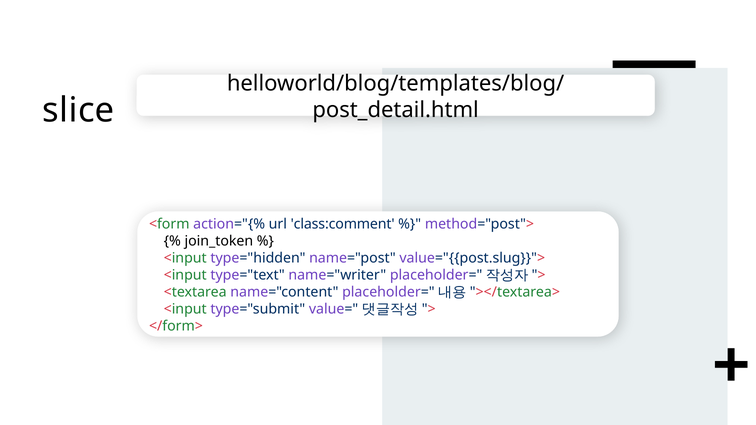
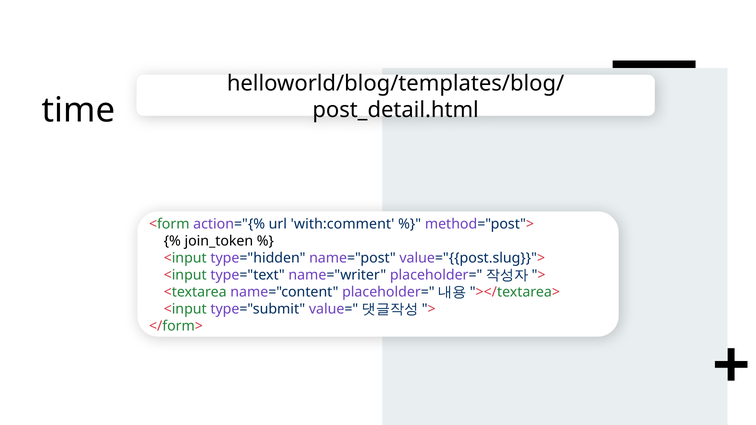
slice: slice -> time
class:comment: class:comment -> with:comment
